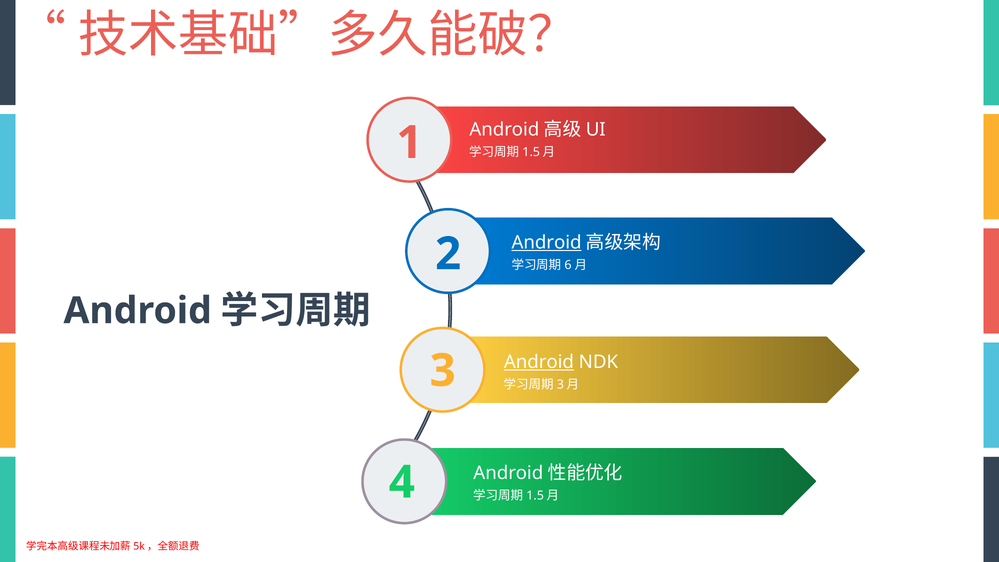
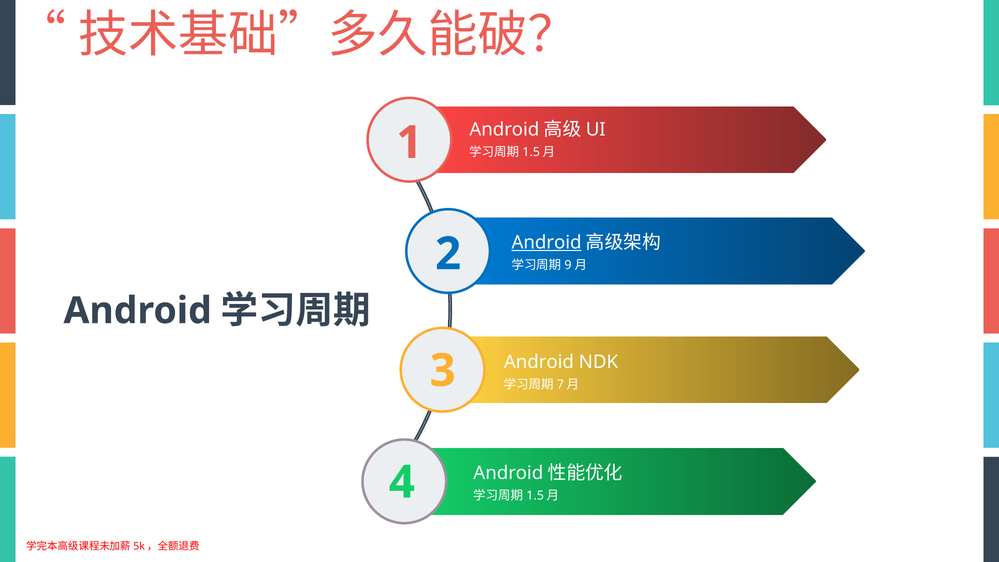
6: 6 -> 9
Android at (539, 362) underline: present -> none
3 at (560, 385): 3 -> 7
